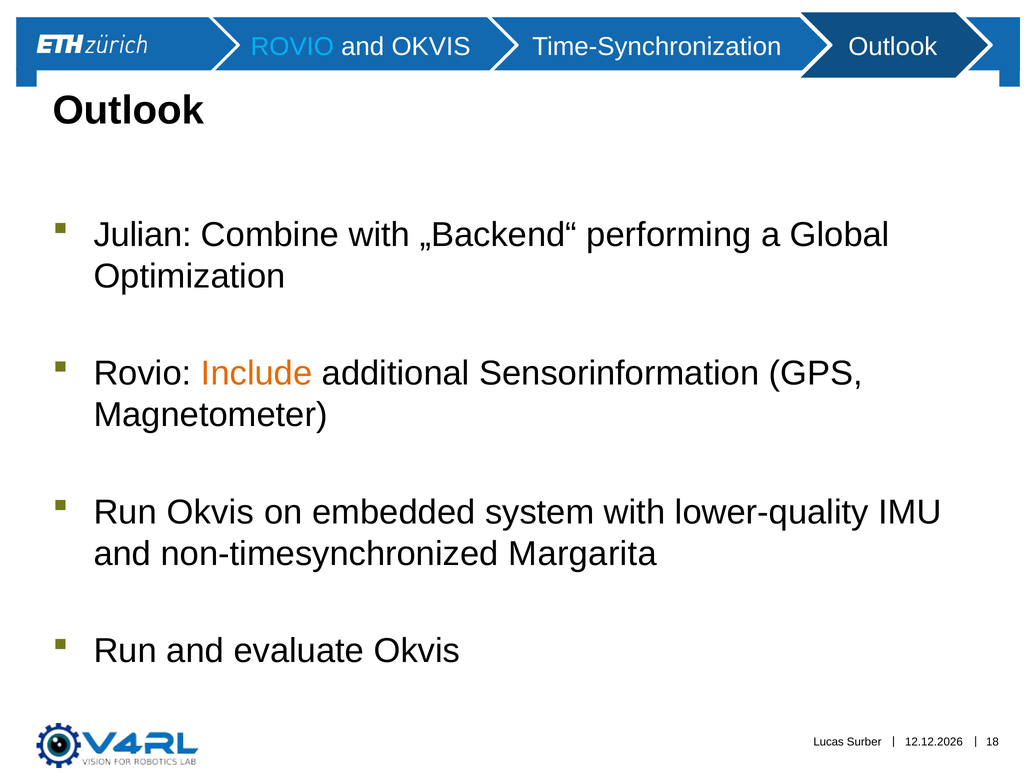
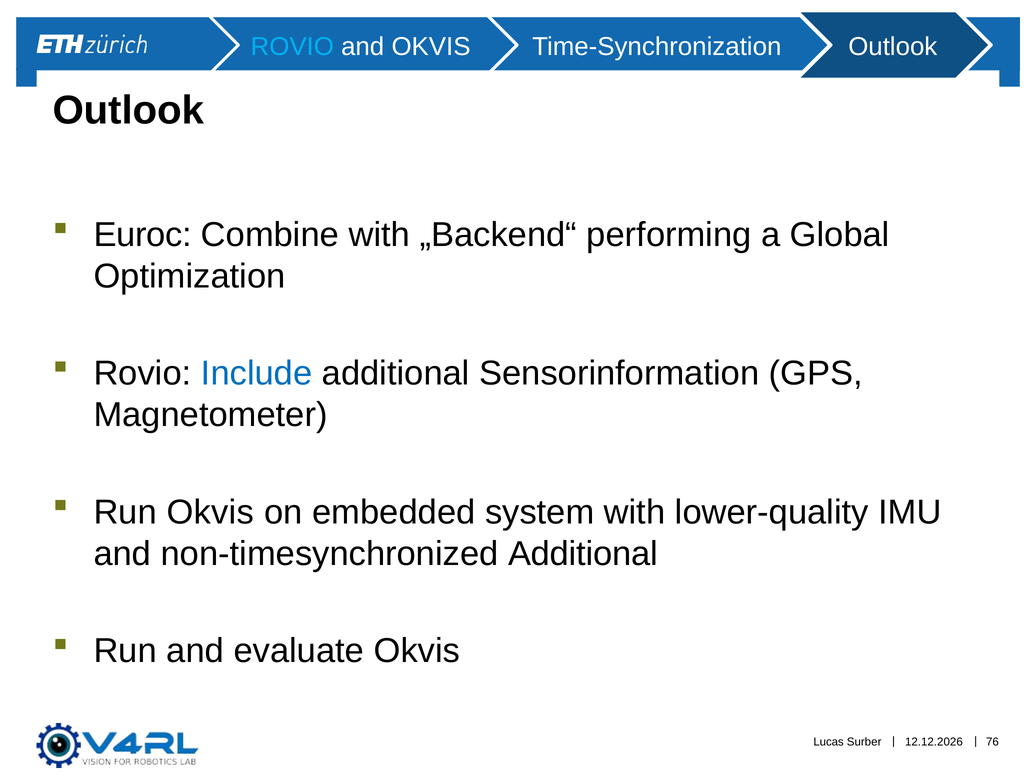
Julian: Julian -> Euroc
Include colour: orange -> blue
non-timesynchronized Margarita: Margarita -> Additional
18: 18 -> 76
